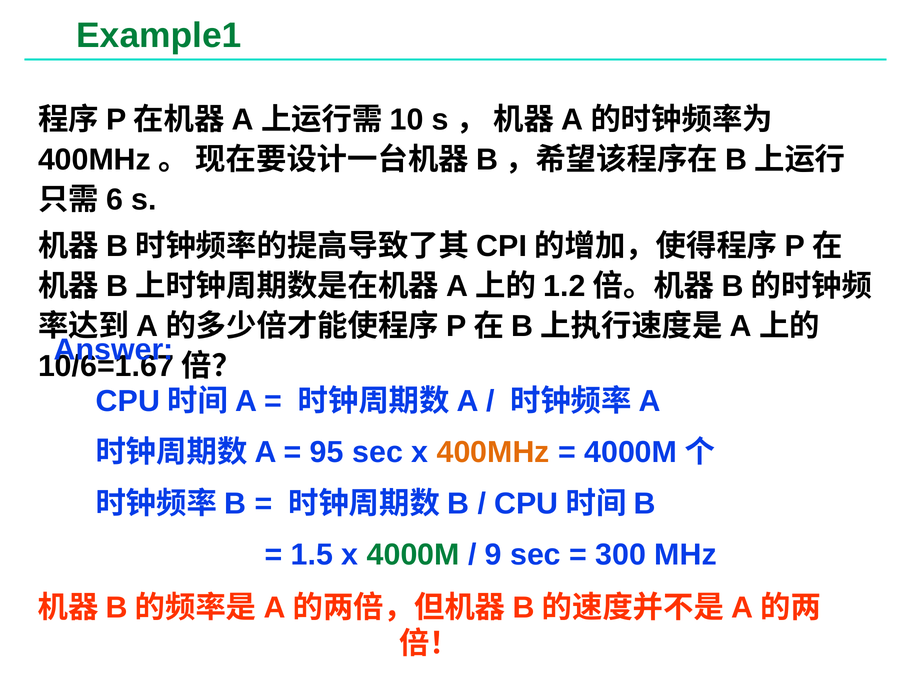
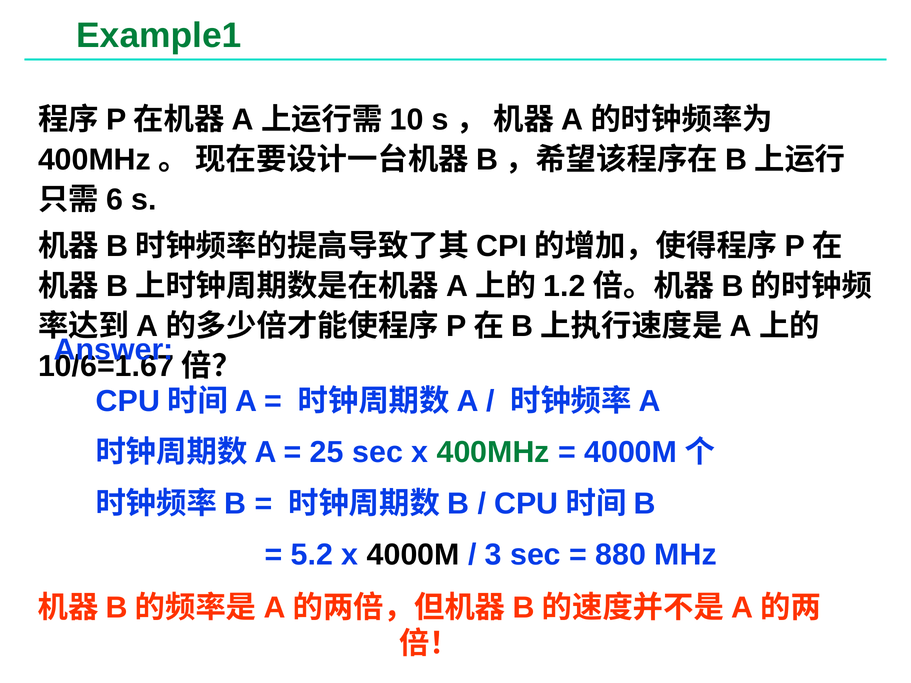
95: 95 -> 25
400MHz colour: orange -> green
1.5: 1.5 -> 5.2
4000M colour: green -> black
9: 9 -> 3
300: 300 -> 880
